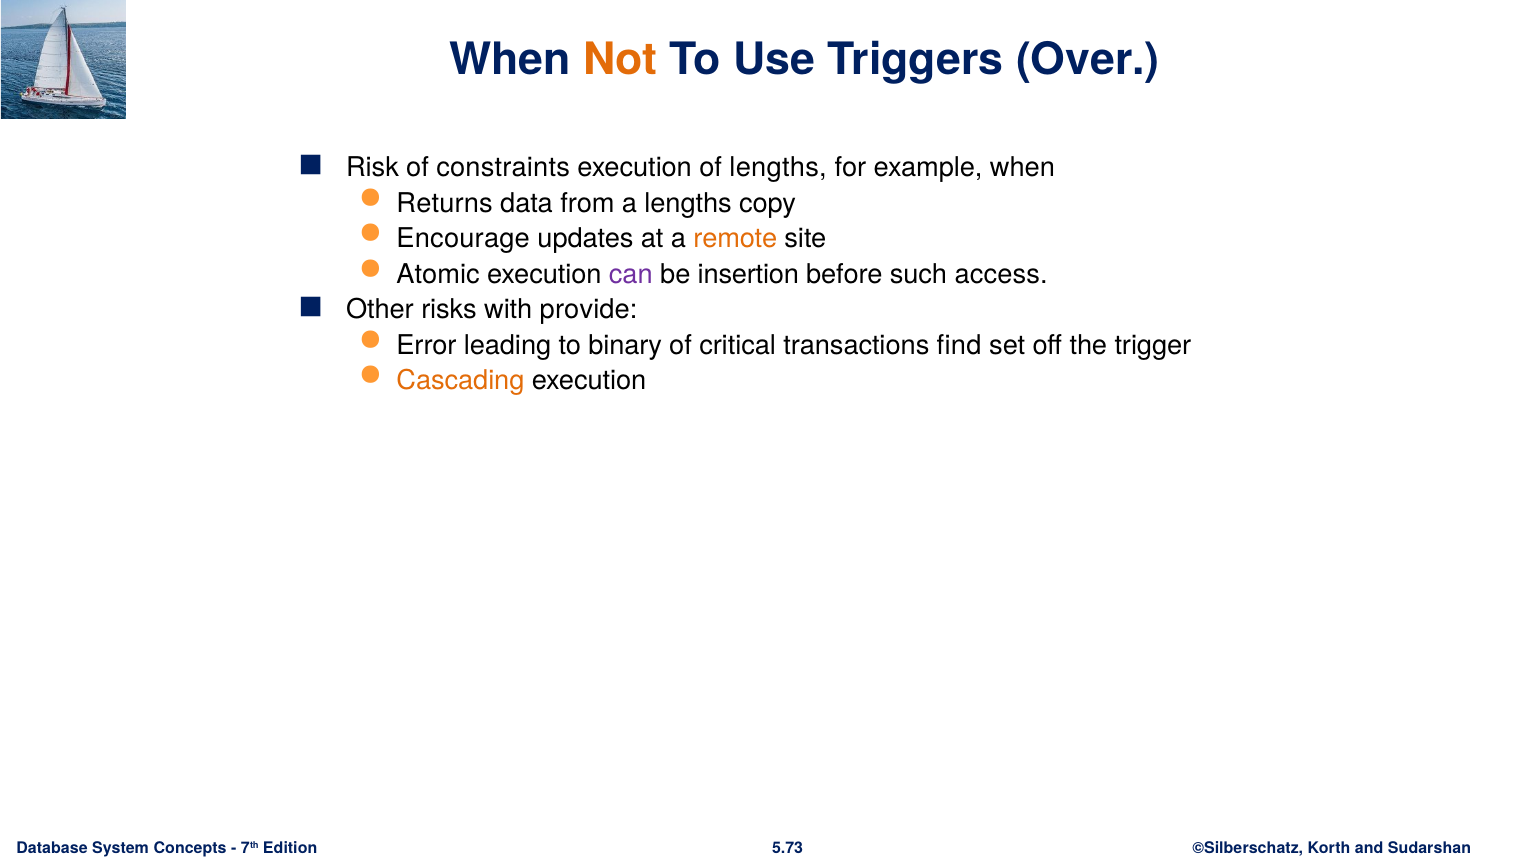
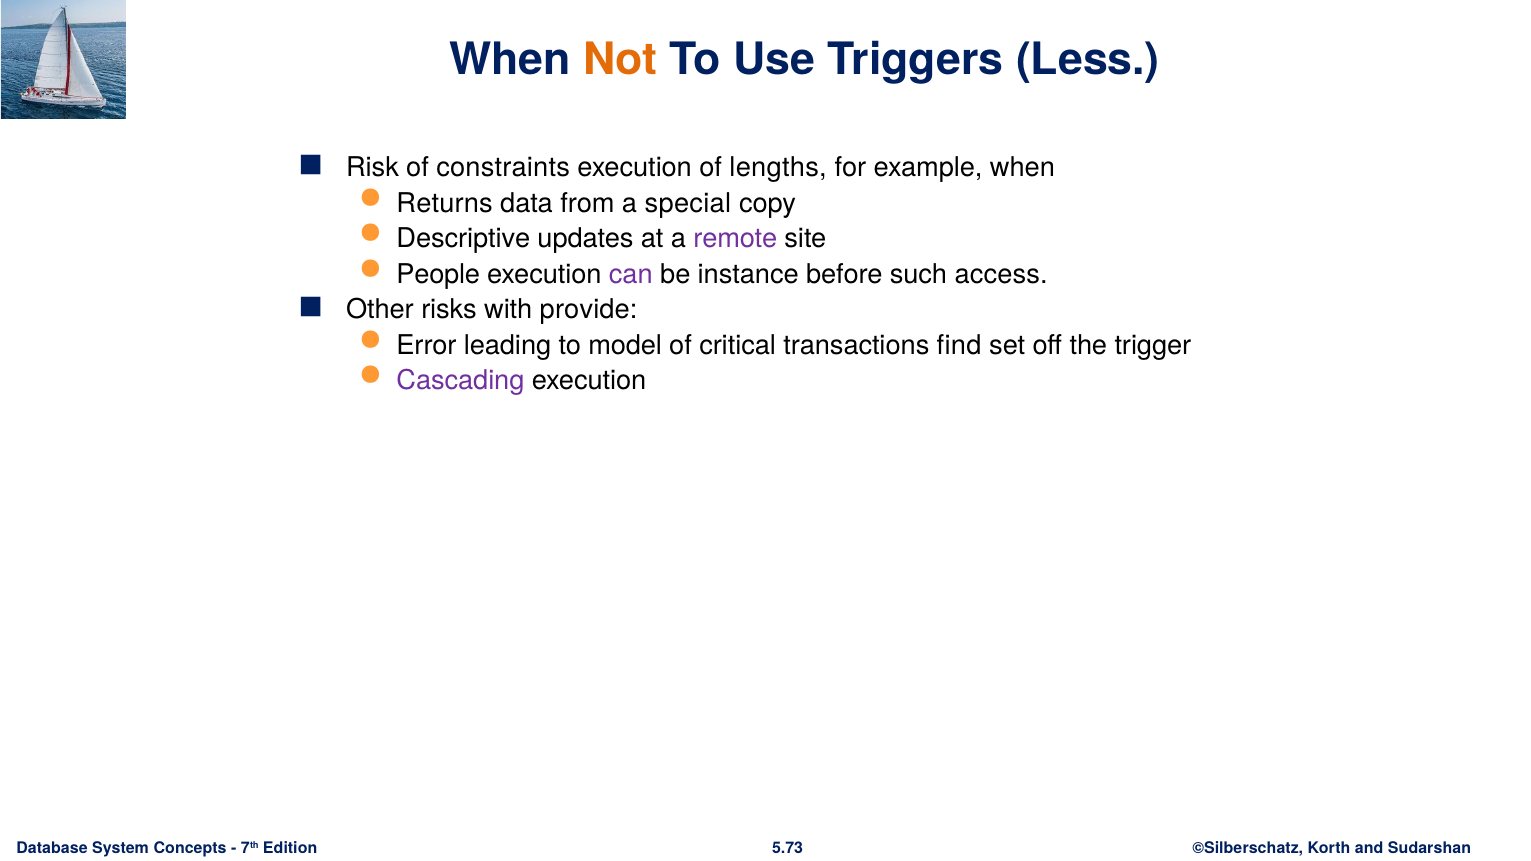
Over: Over -> Less
a lengths: lengths -> special
Encourage: Encourage -> Descriptive
remote colour: orange -> purple
Atomic: Atomic -> People
insertion: insertion -> instance
binary: binary -> model
Cascading colour: orange -> purple
